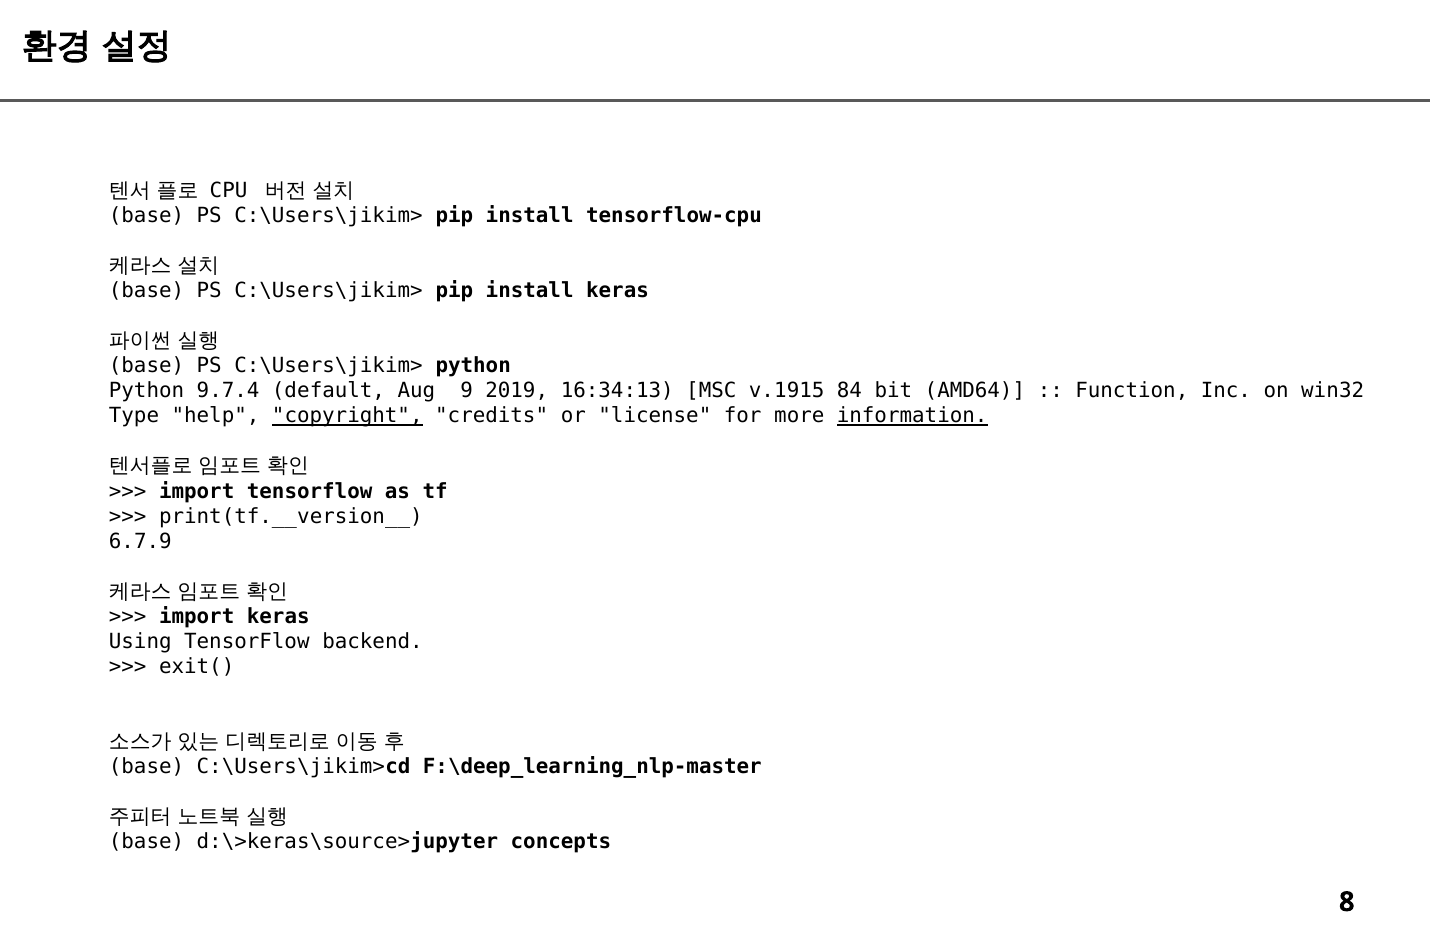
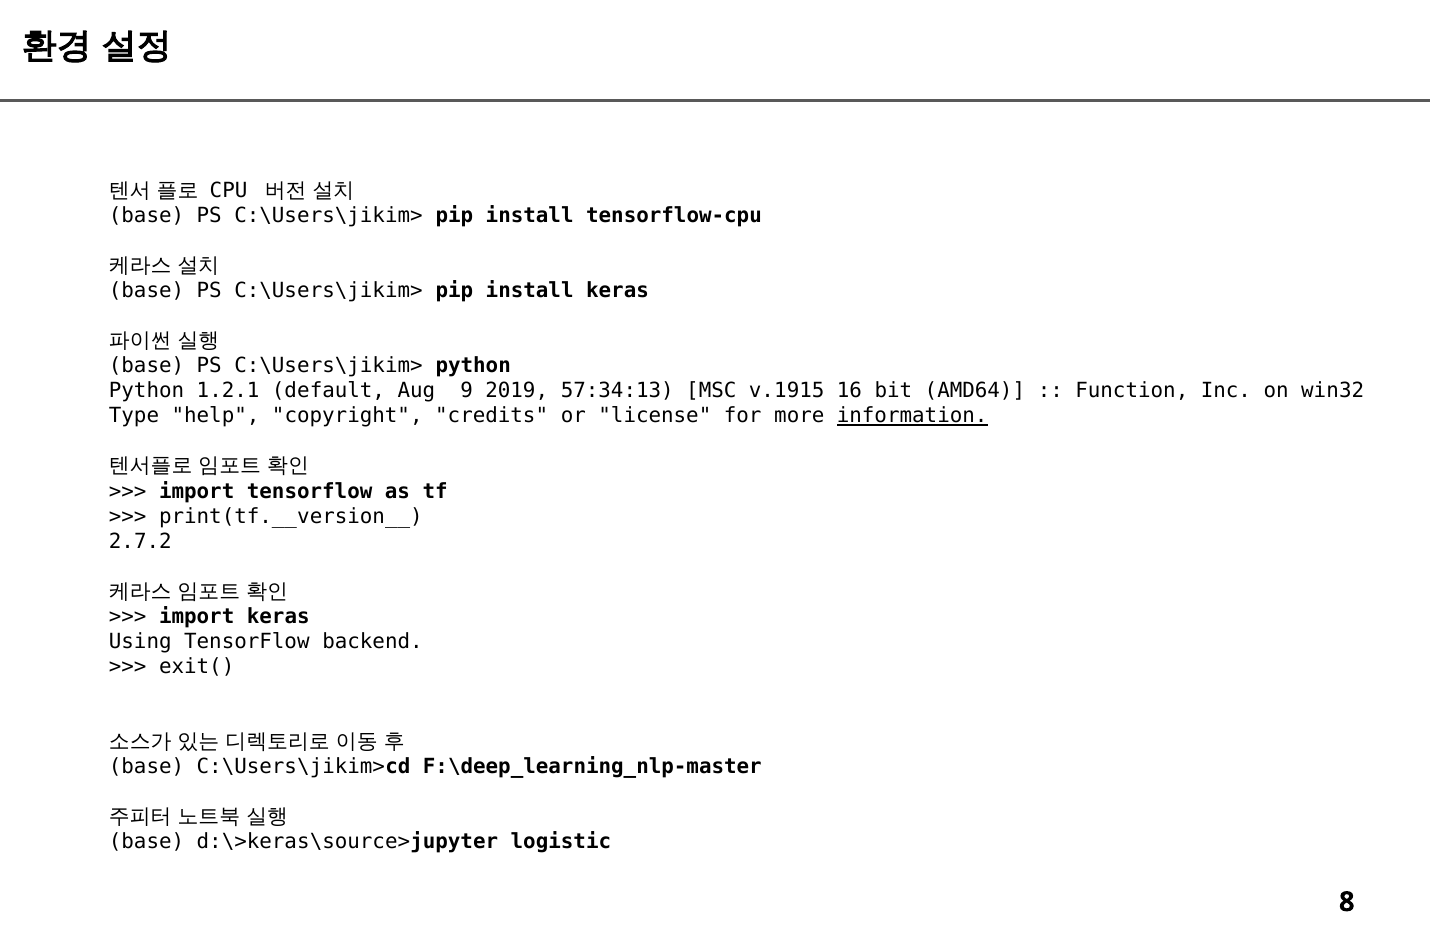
9.7.4: 9.7.4 -> 1.2.1
16:34:13: 16:34:13 -> 57:34:13
84: 84 -> 16
copyright underline: present -> none
6.7.9: 6.7.9 -> 2.7.2
concepts: concepts -> logistic
